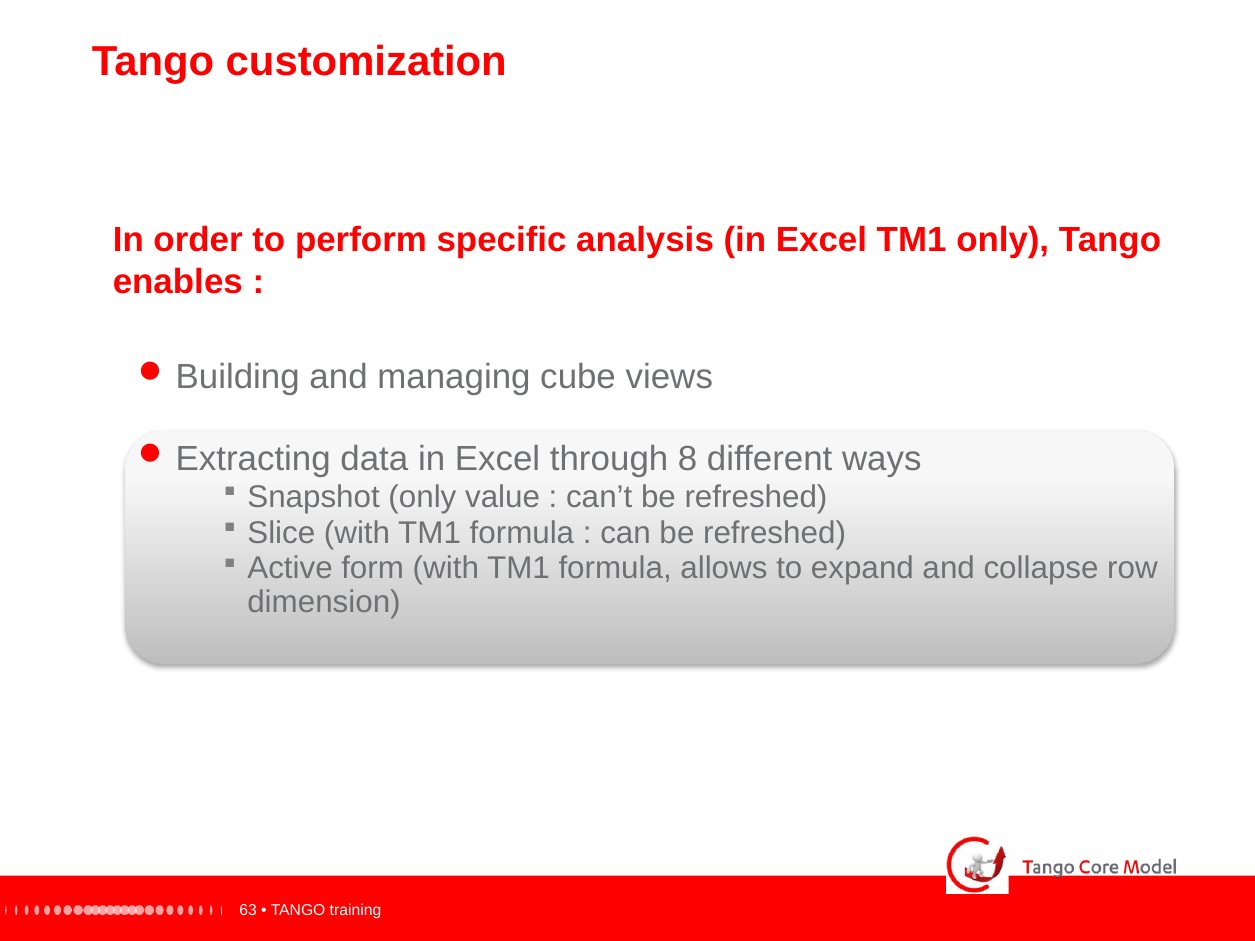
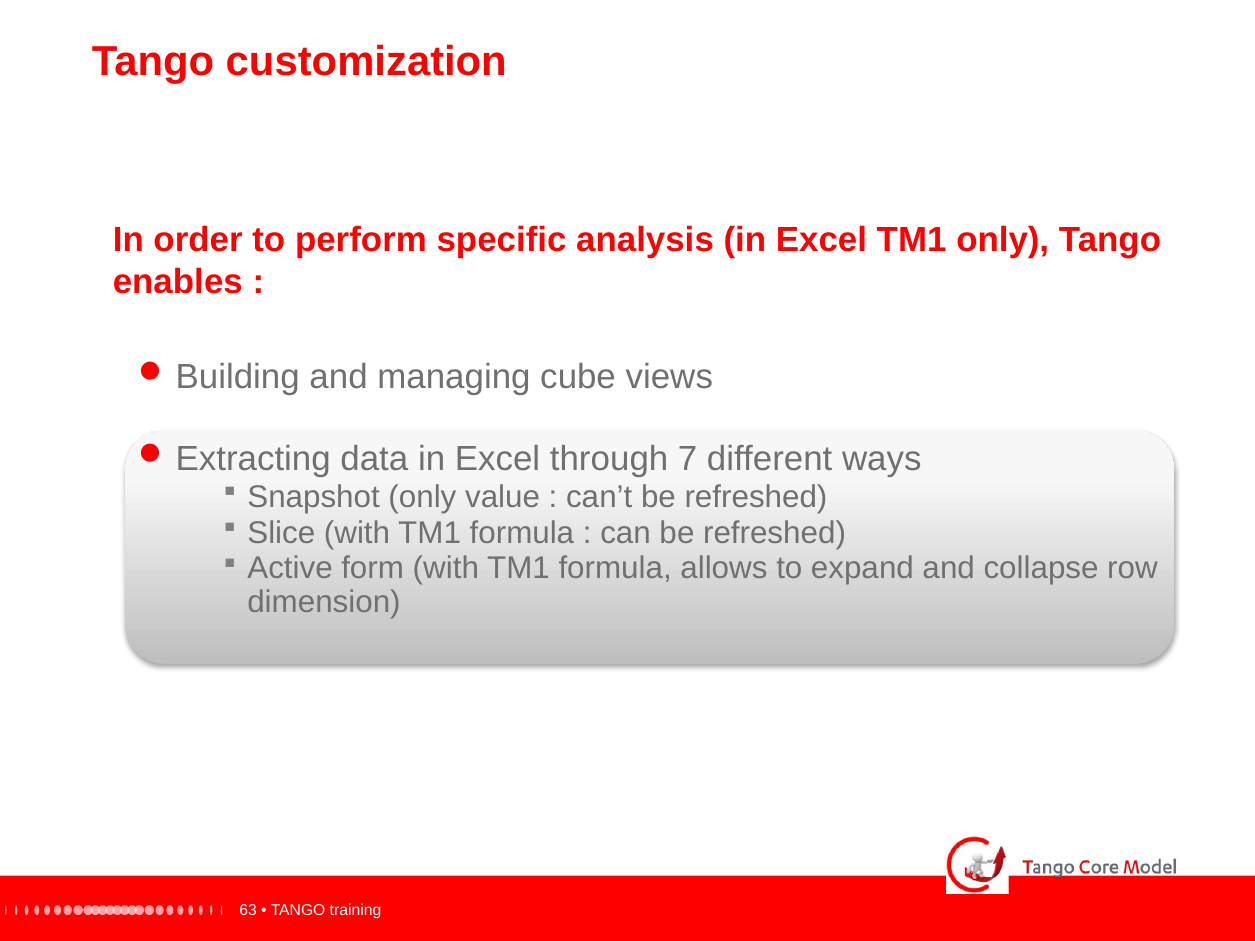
8: 8 -> 7
